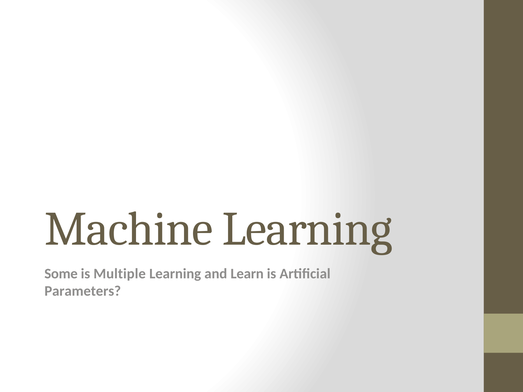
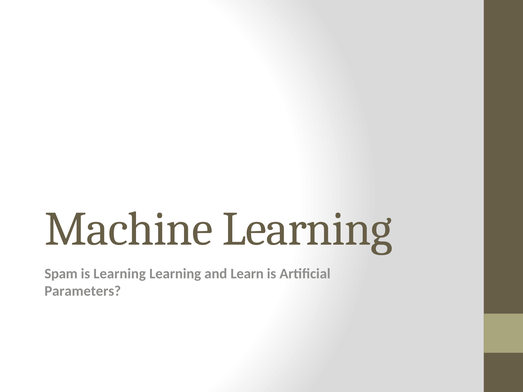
Some: Some -> Spam
is Multiple: Multiple -> Learning
